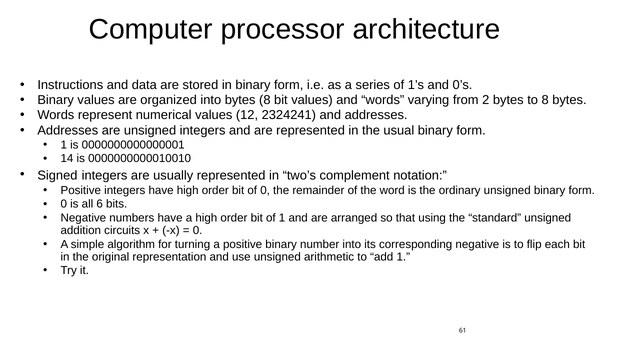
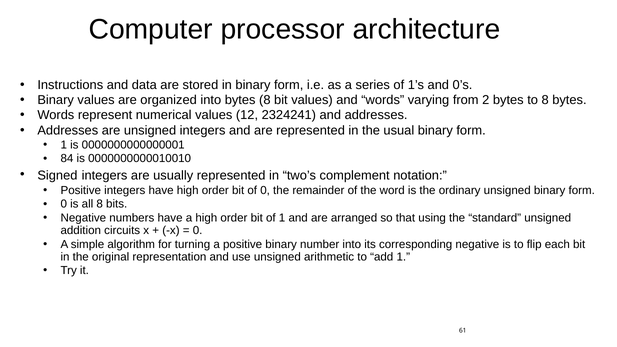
14: 14 -> 84
all 6: 6 -> 8
